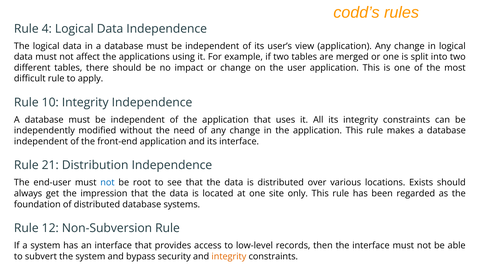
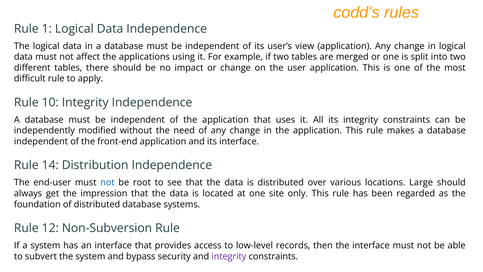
4: 4 -> 1
21: 21 -> 14
Exists: Exists -> Large
integrity at (229, 256) colour: orange -> purple
